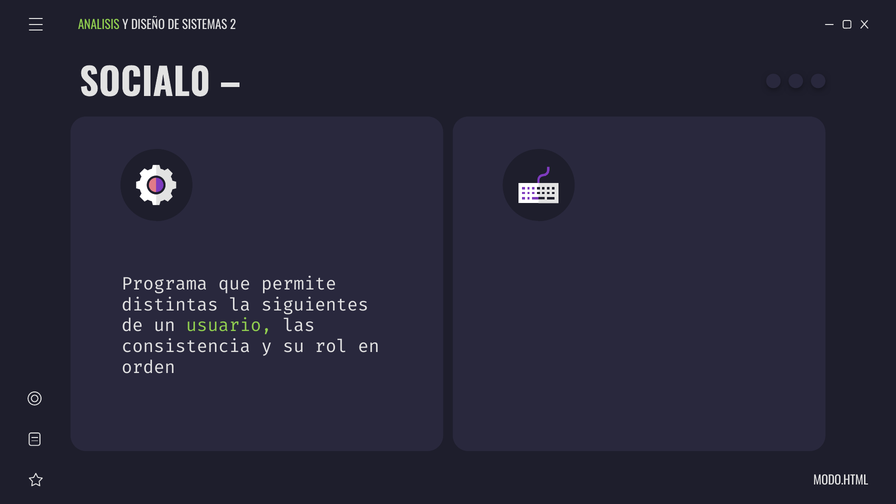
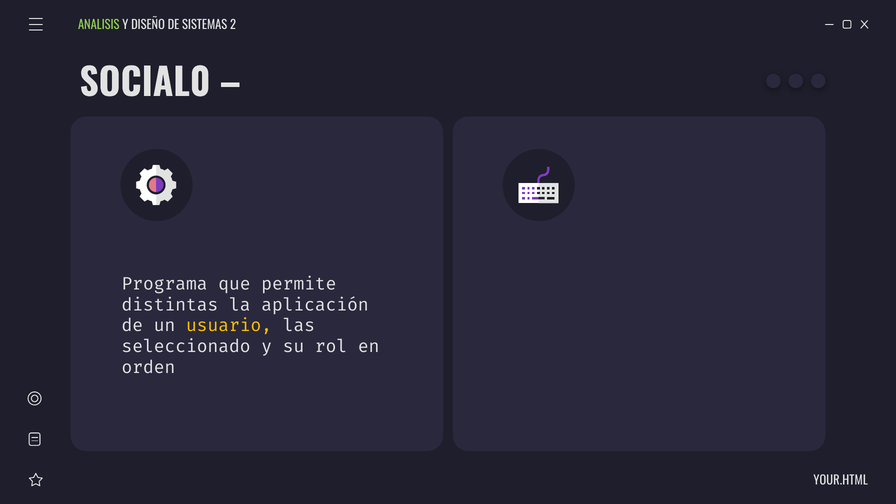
siguientes: siguientes -> aplicación
usuario colour: light green -> yellow
consistencia: consistencia -> seleccionado
MODO.HTML: MODO.HTML -> YOUR.HTML
